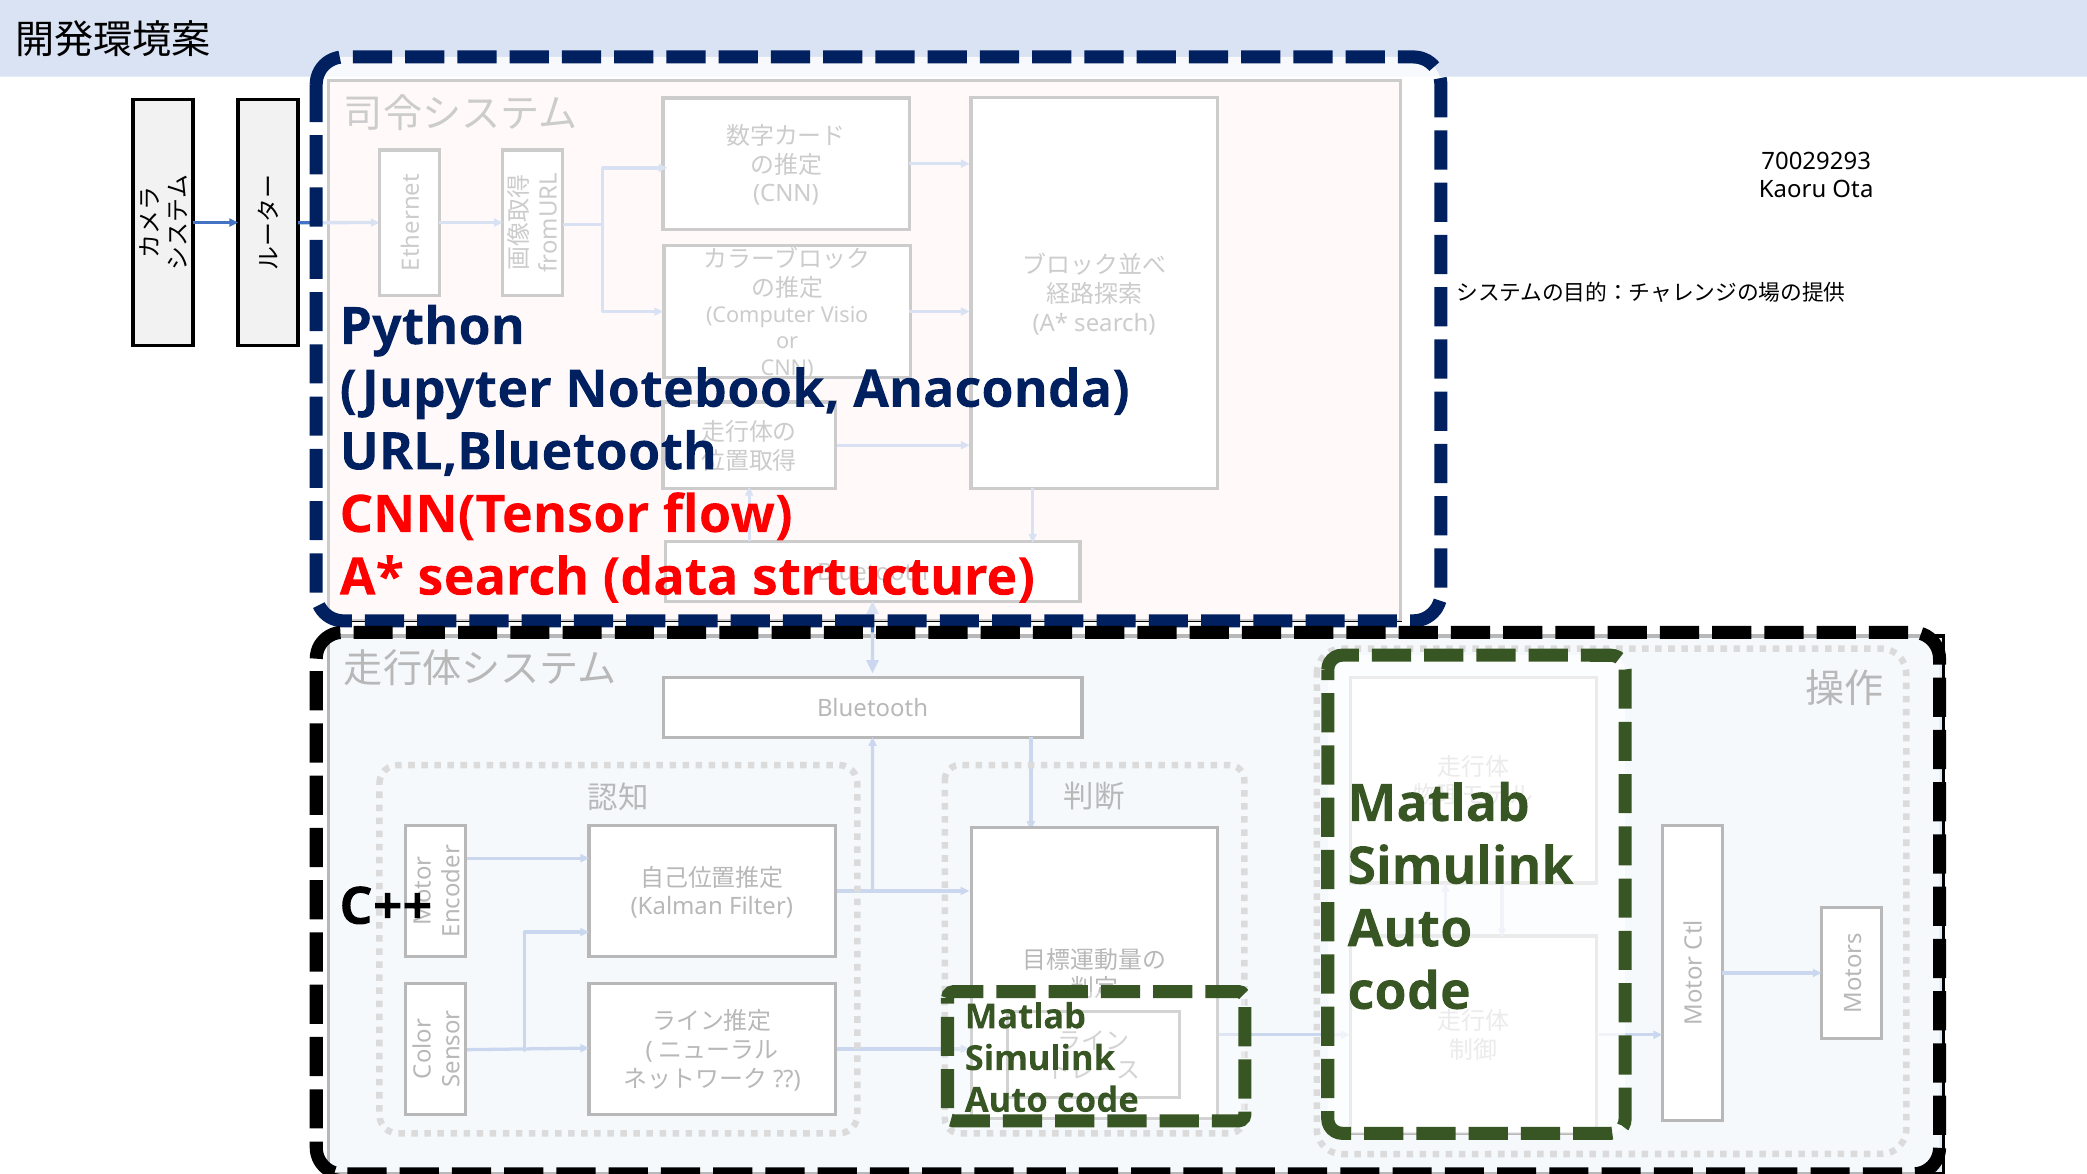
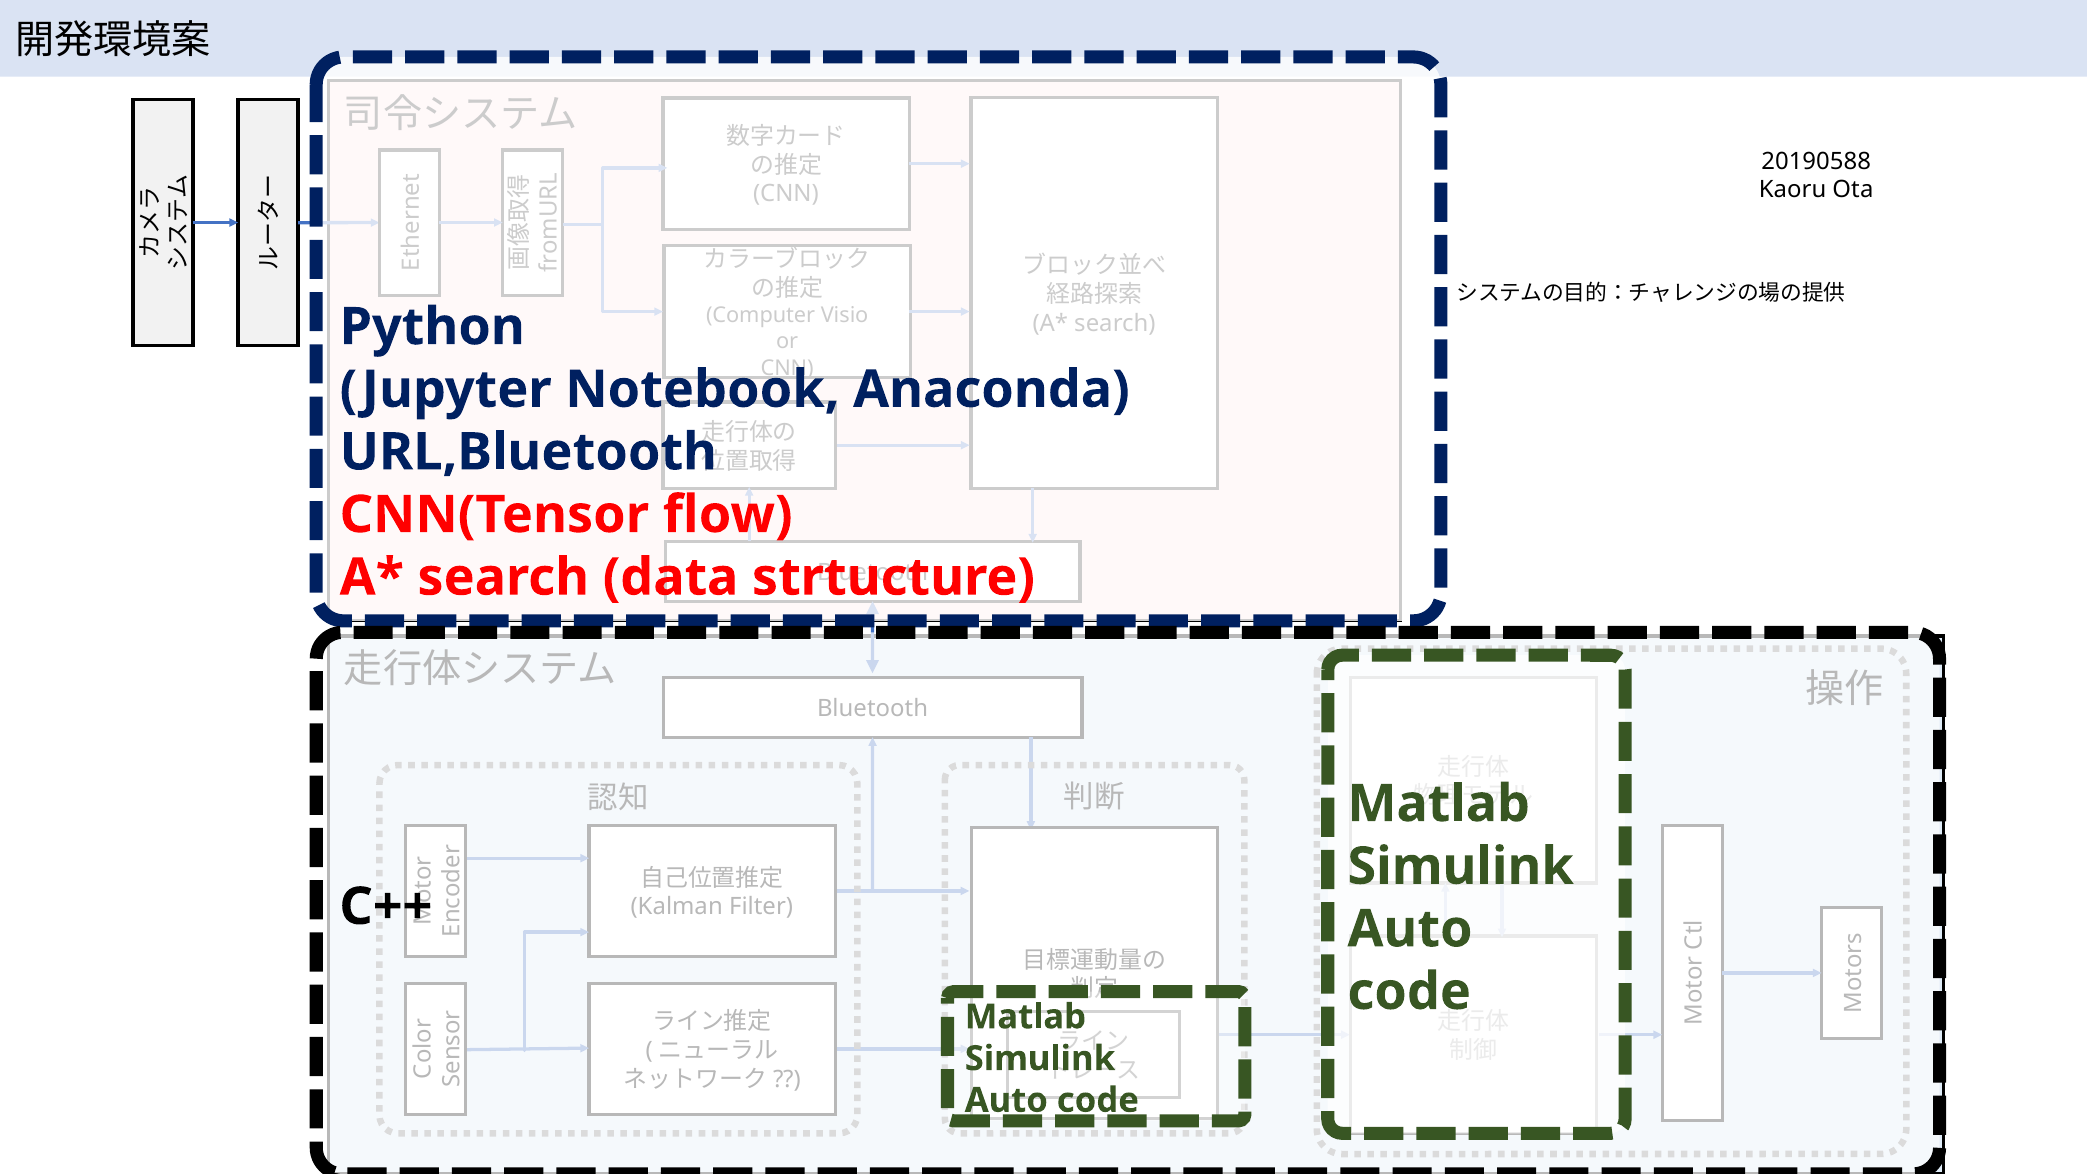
70029293: 70029293 -> 20190588
